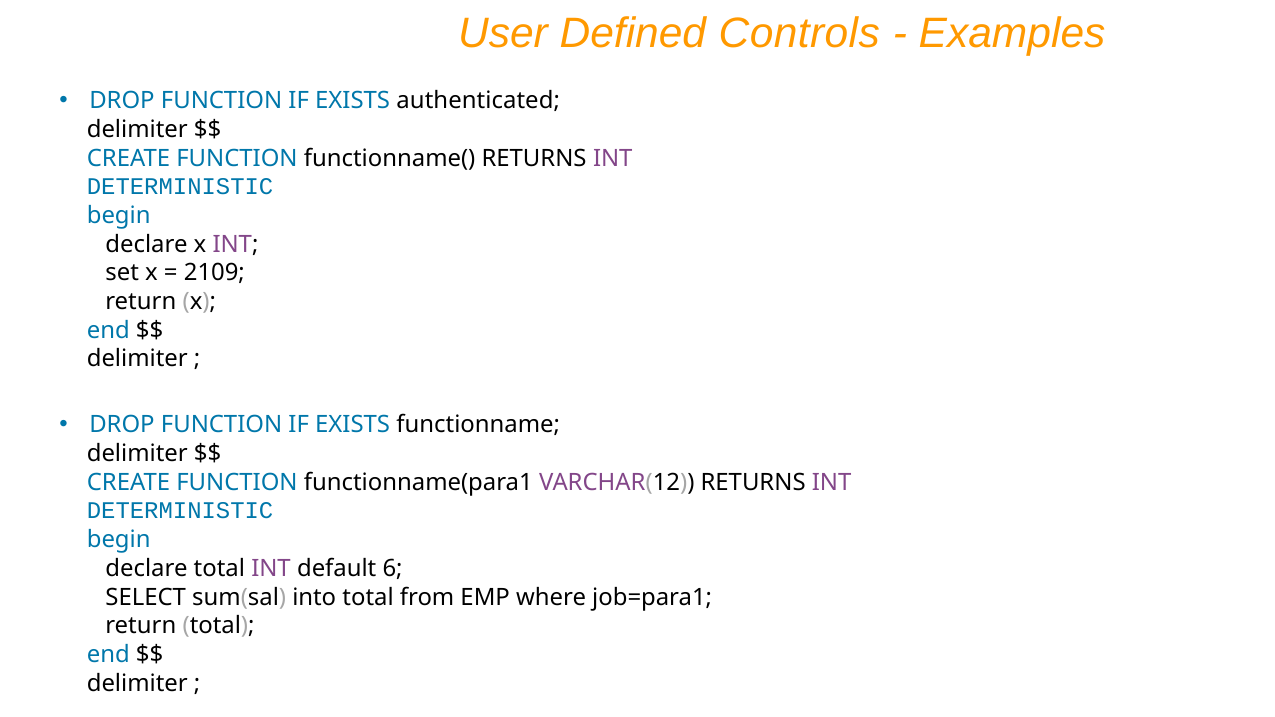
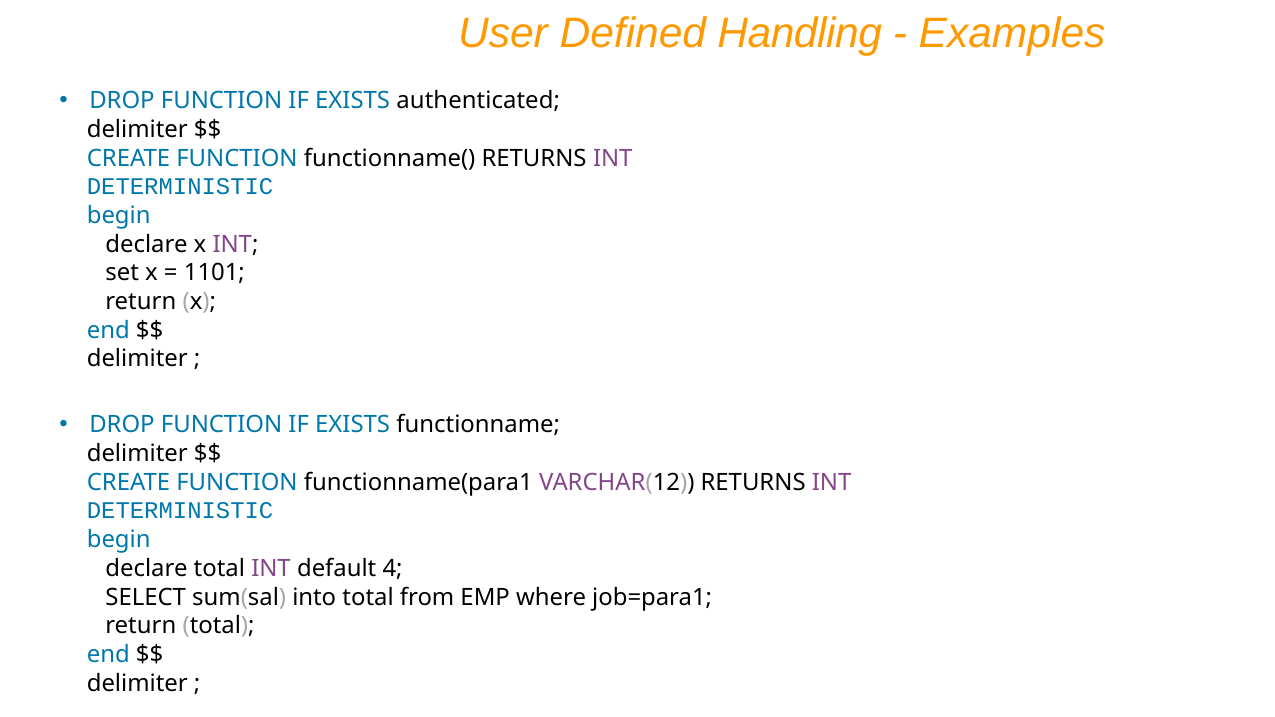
Controls: Controls -> Handling
2109: 2109 -> 1101
6: 6 -> 4
